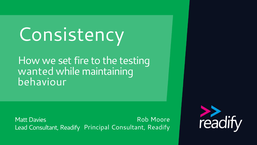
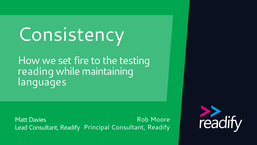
wanted: wanted -> reading
behaviour: behaviour -> languages
